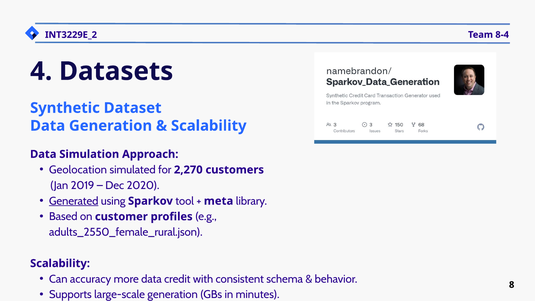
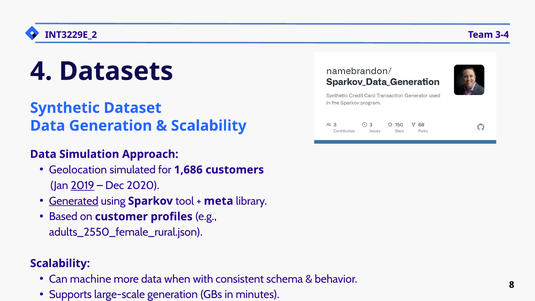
8-4: 8-4 -> 3-4
2,270: 2,270 -> 1,686
2019 underline: none -> present
accuracy: accuracy -> machine
credit: credit -> when
